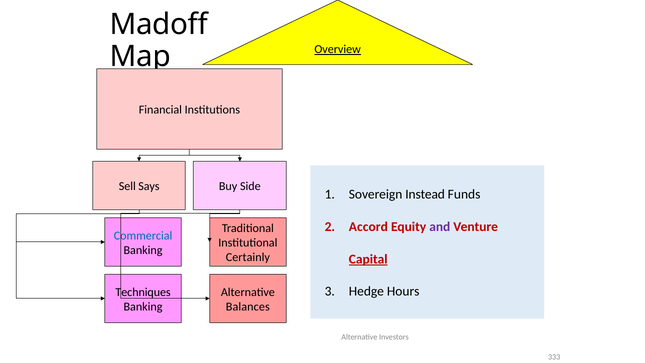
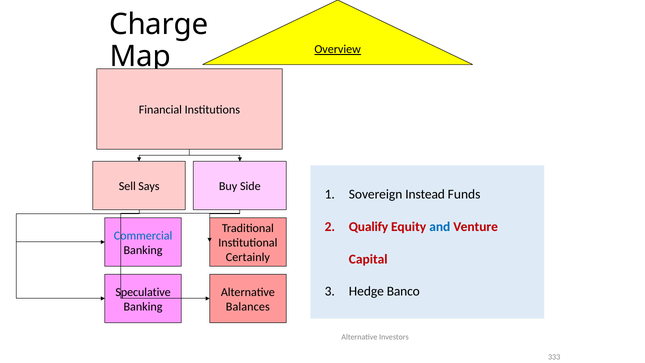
Madoff: Madoff -> Charge
Accord: Accord -> Qualify
and colour: purple -> blue
Capital underline: present -> none
Hours: Hours -> Banco
Techniques: Techniques -> Speculative
